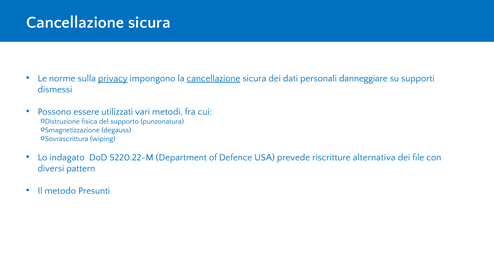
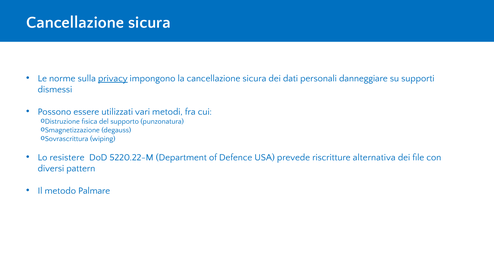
cancellazione at (214, 78) underline: present -> none
indagato: indagato -> resistere
Presunti: Presunti -> Palmare
